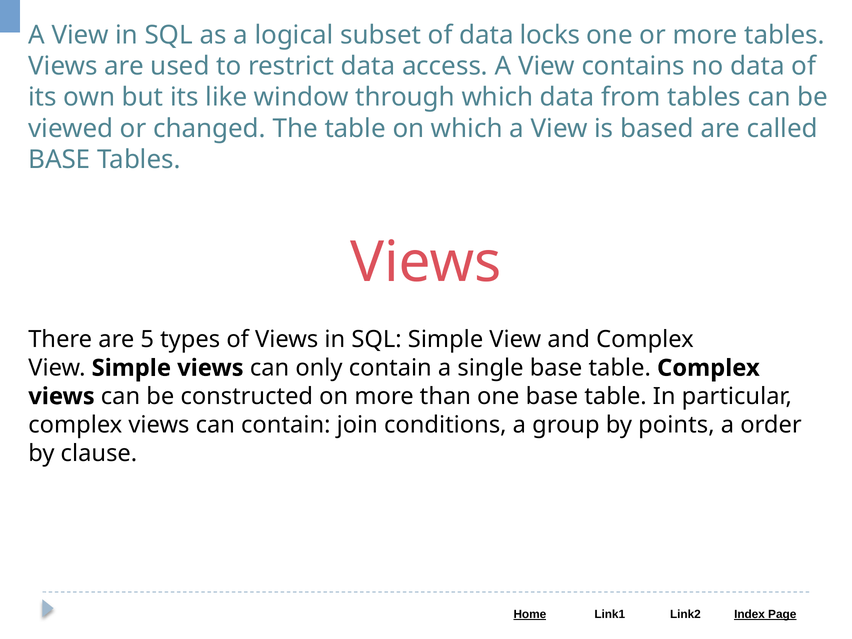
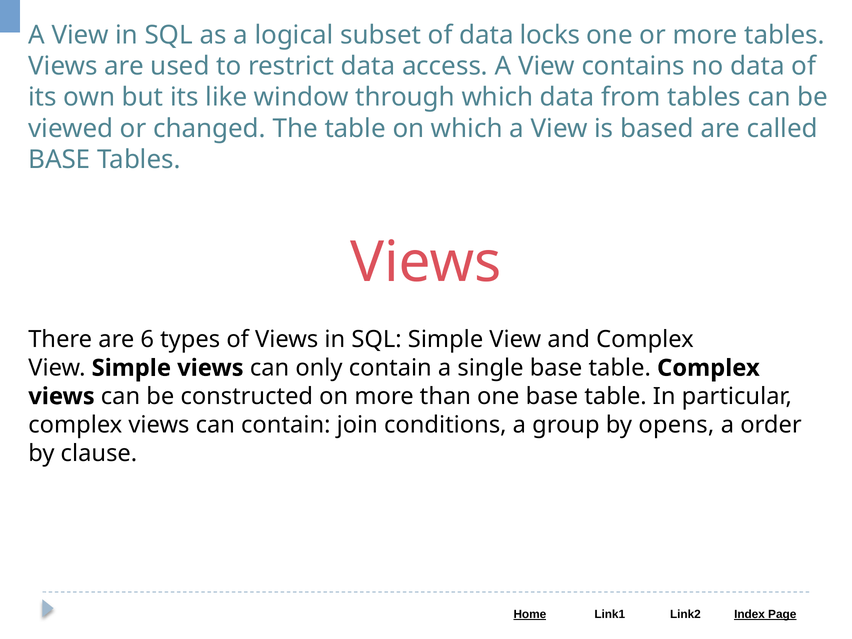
5: 5 -> 6
points: points -> opens
